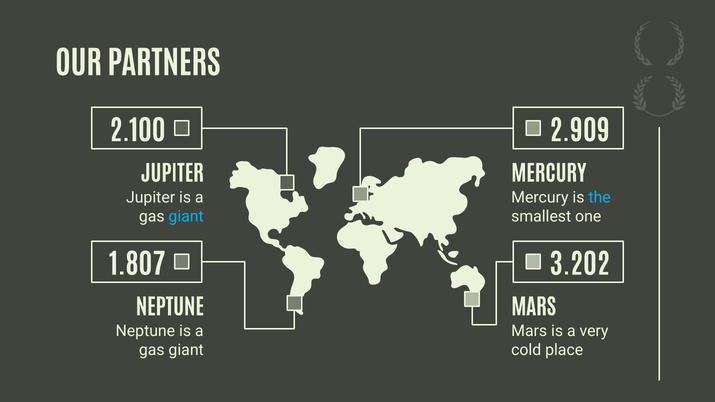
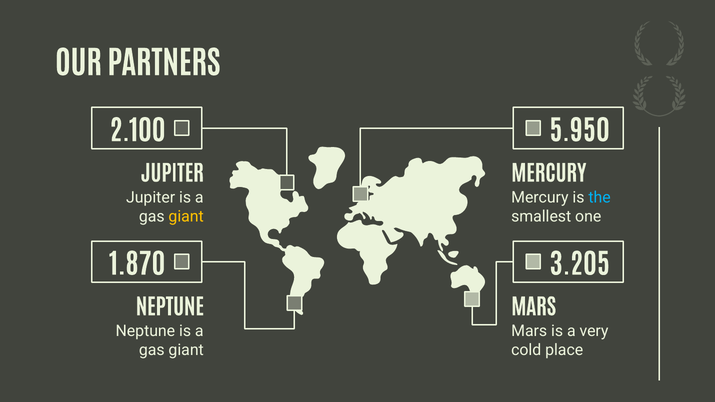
2.909: 2.909 -> 5.950
giant at (186, 217) colour: light blue -> yellow
1.807: 1.807 -> 1.870
3.202: 3.202 -> 3.205
